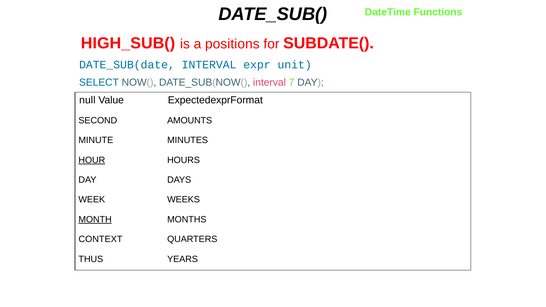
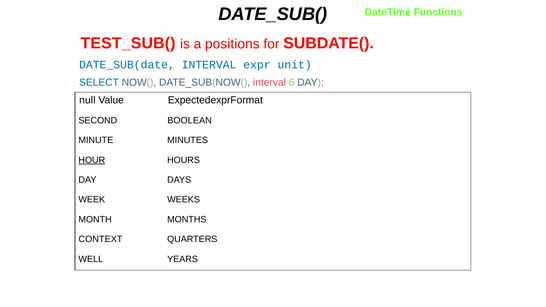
HIGH_SUB(: HIGH_SUB( -> TEST_SUB(
7: 7 -> 6
AMOUNTS: AMOUNTS -> BOOLEAN
MONTH underline: present -> none
THUS: THUS -> WELL
